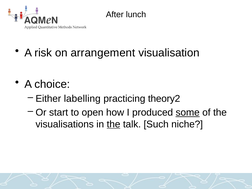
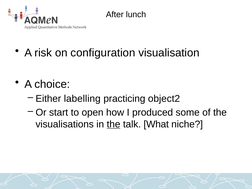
arrangement: arrangement -> configuration
theory2: theory2 -> object2
some underline: present -> none
Such: Such -> What
